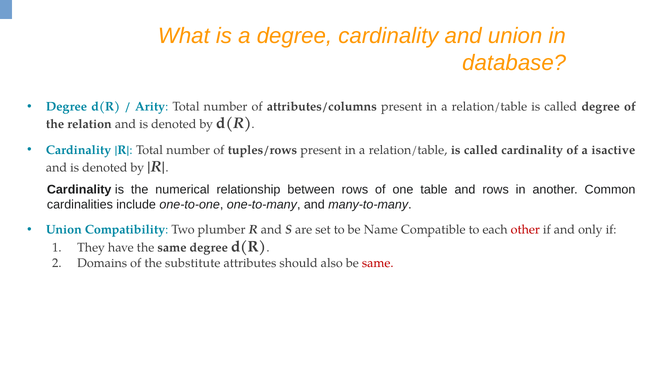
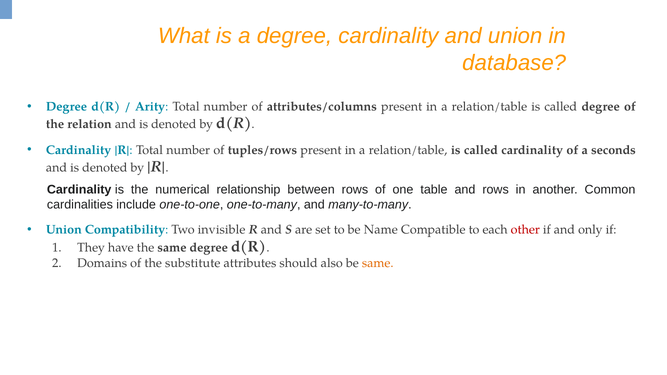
isactive: isactive -> seconds
plumber: plumber -> invisible
same at (378, 263) colour: red -> orange
